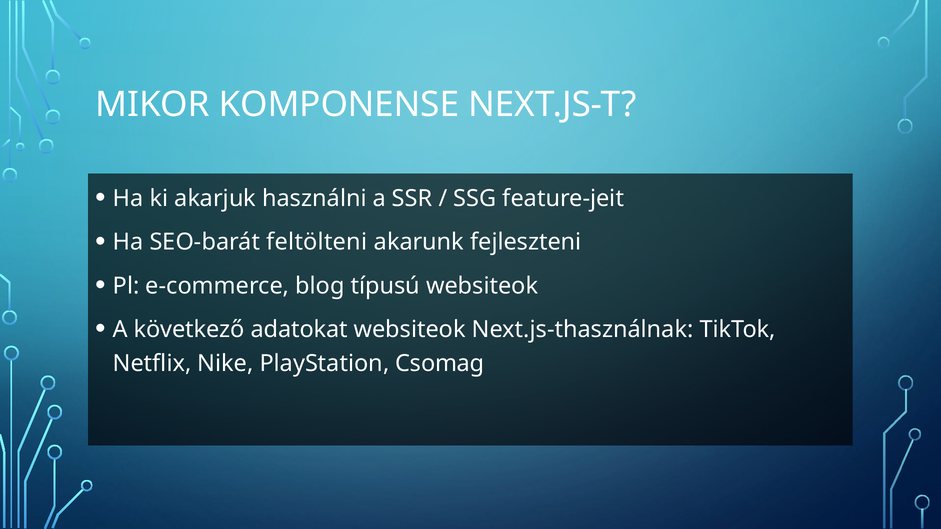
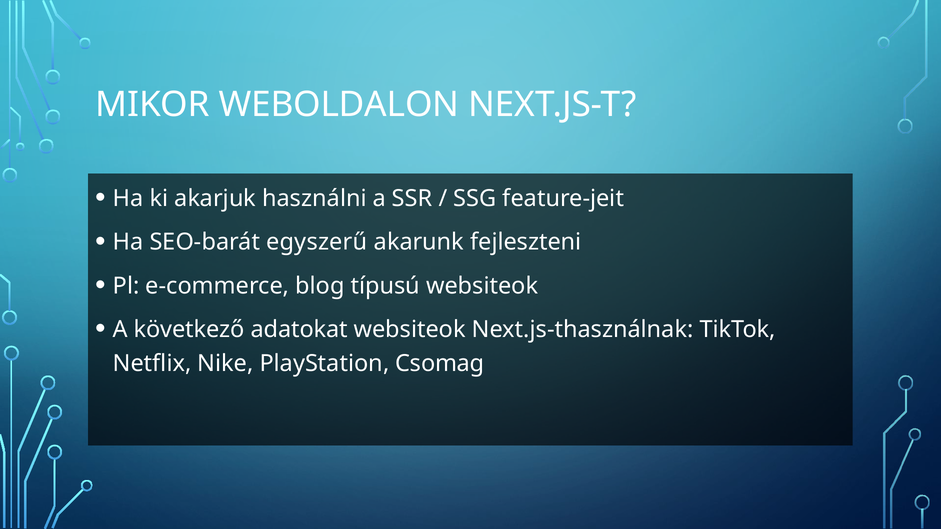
KOMPONENSE: KOMPONENSE -> WEBOLDALON
feltölteni: feltölteni -> egyszerű
